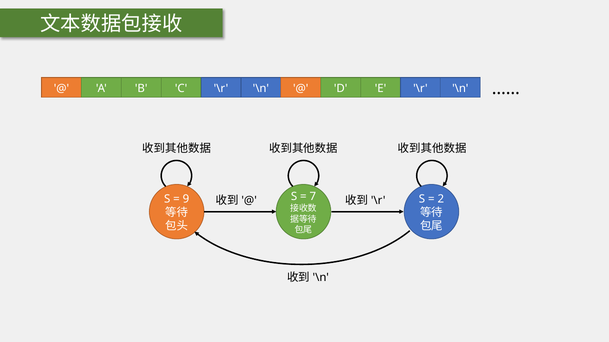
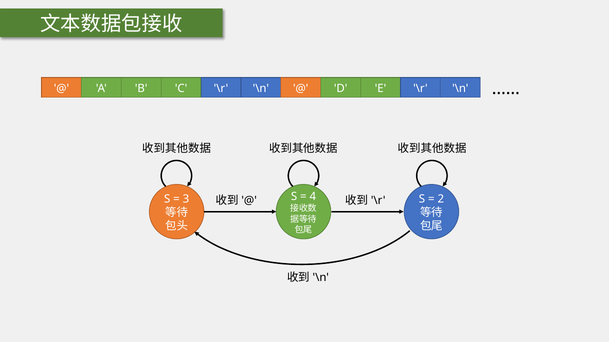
7: 7 -> 4
9: 9 -> 3
